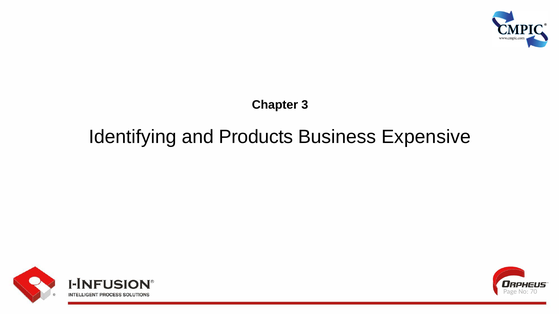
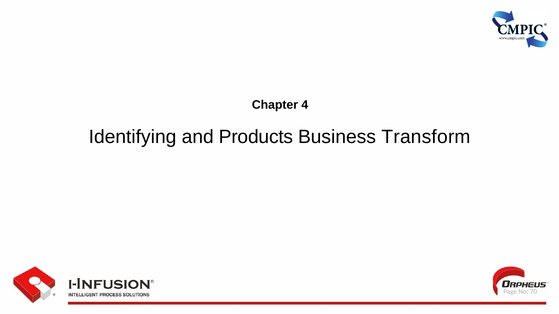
3: 3 -> 4
Expensive: Expensive -> Transform
